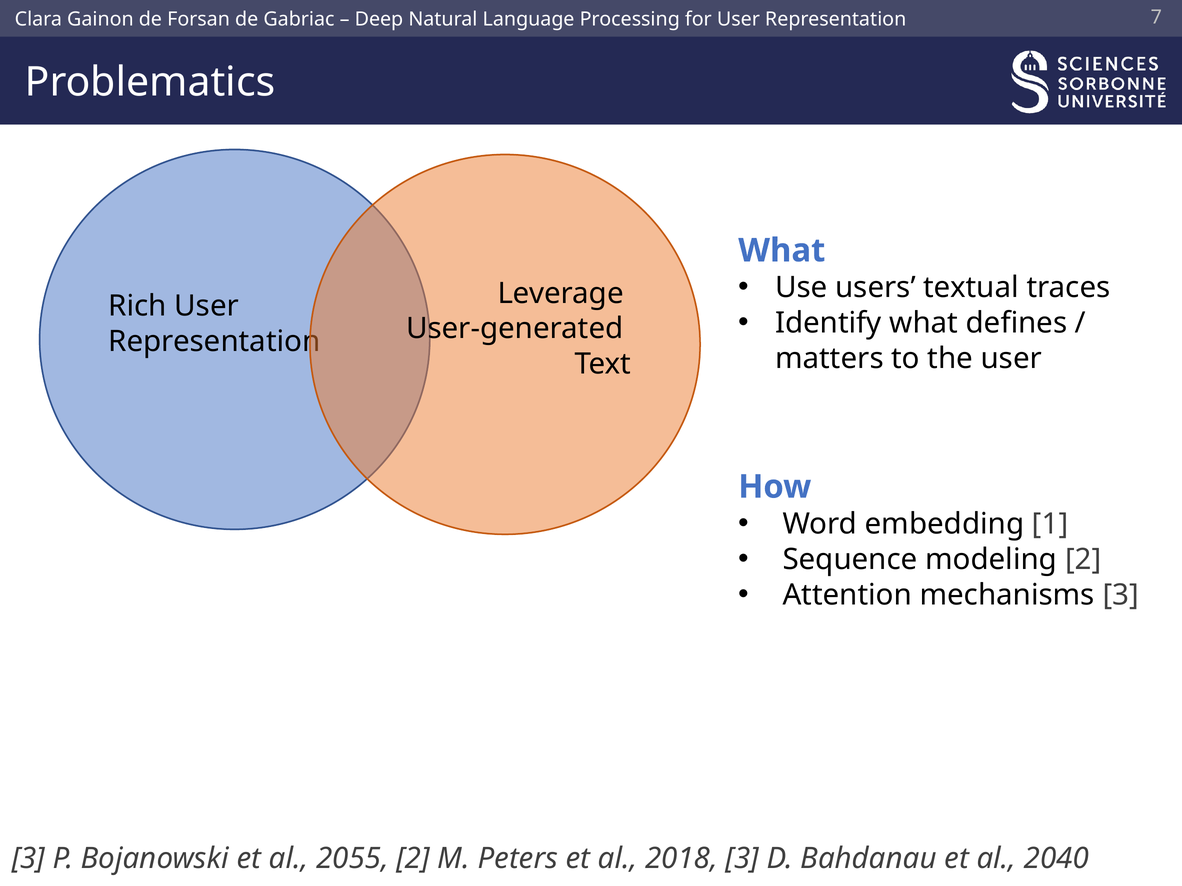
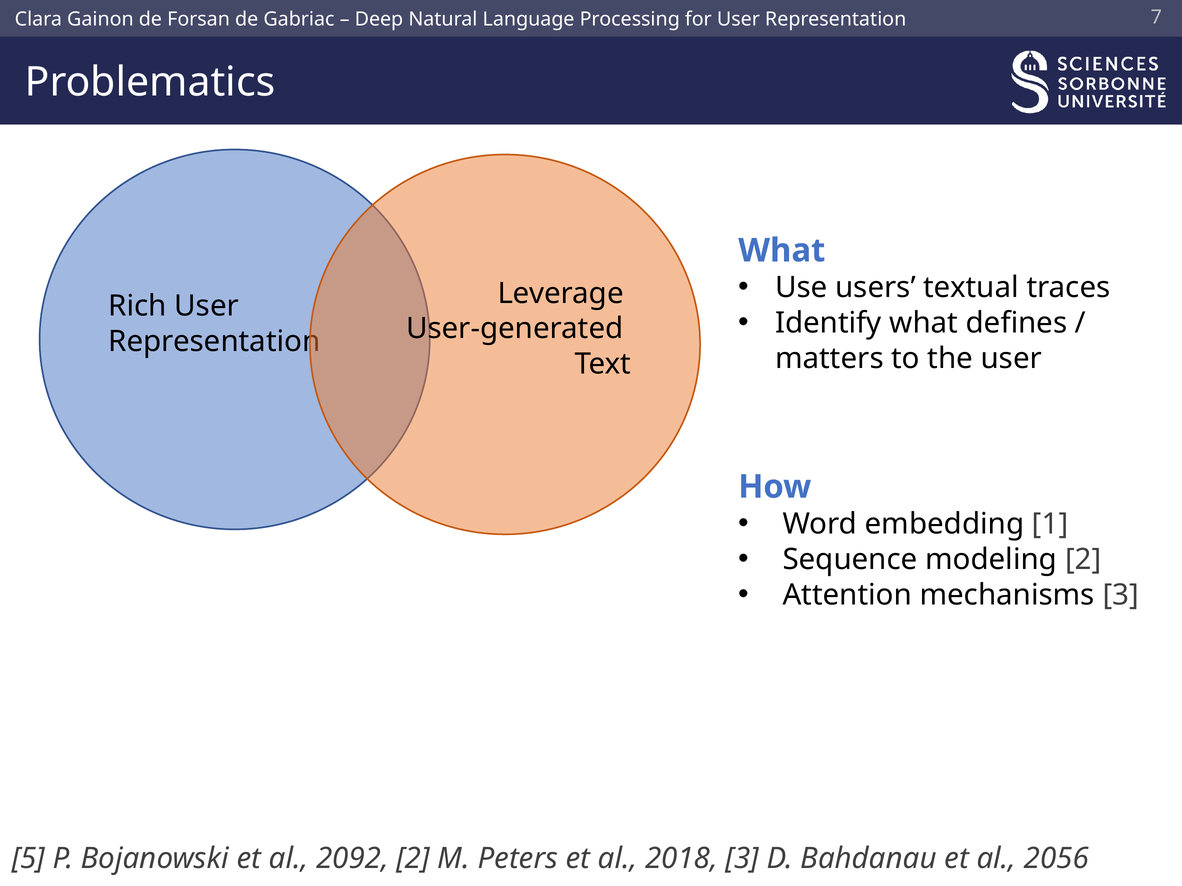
3 at (28, 859): 3 -> 5
2055: 2055 -> 2092
2040: 2040 -> 2056
